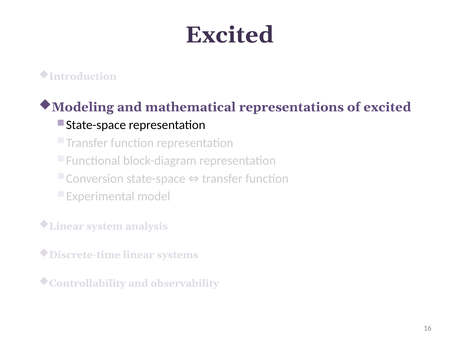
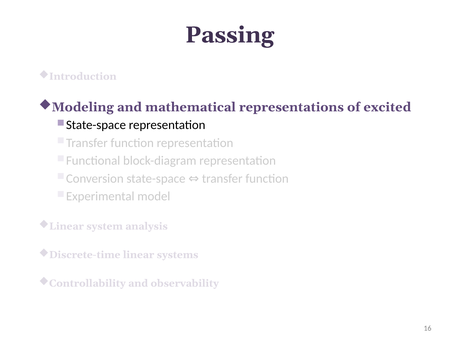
Excited at (229, 35): Excited -> Passing
